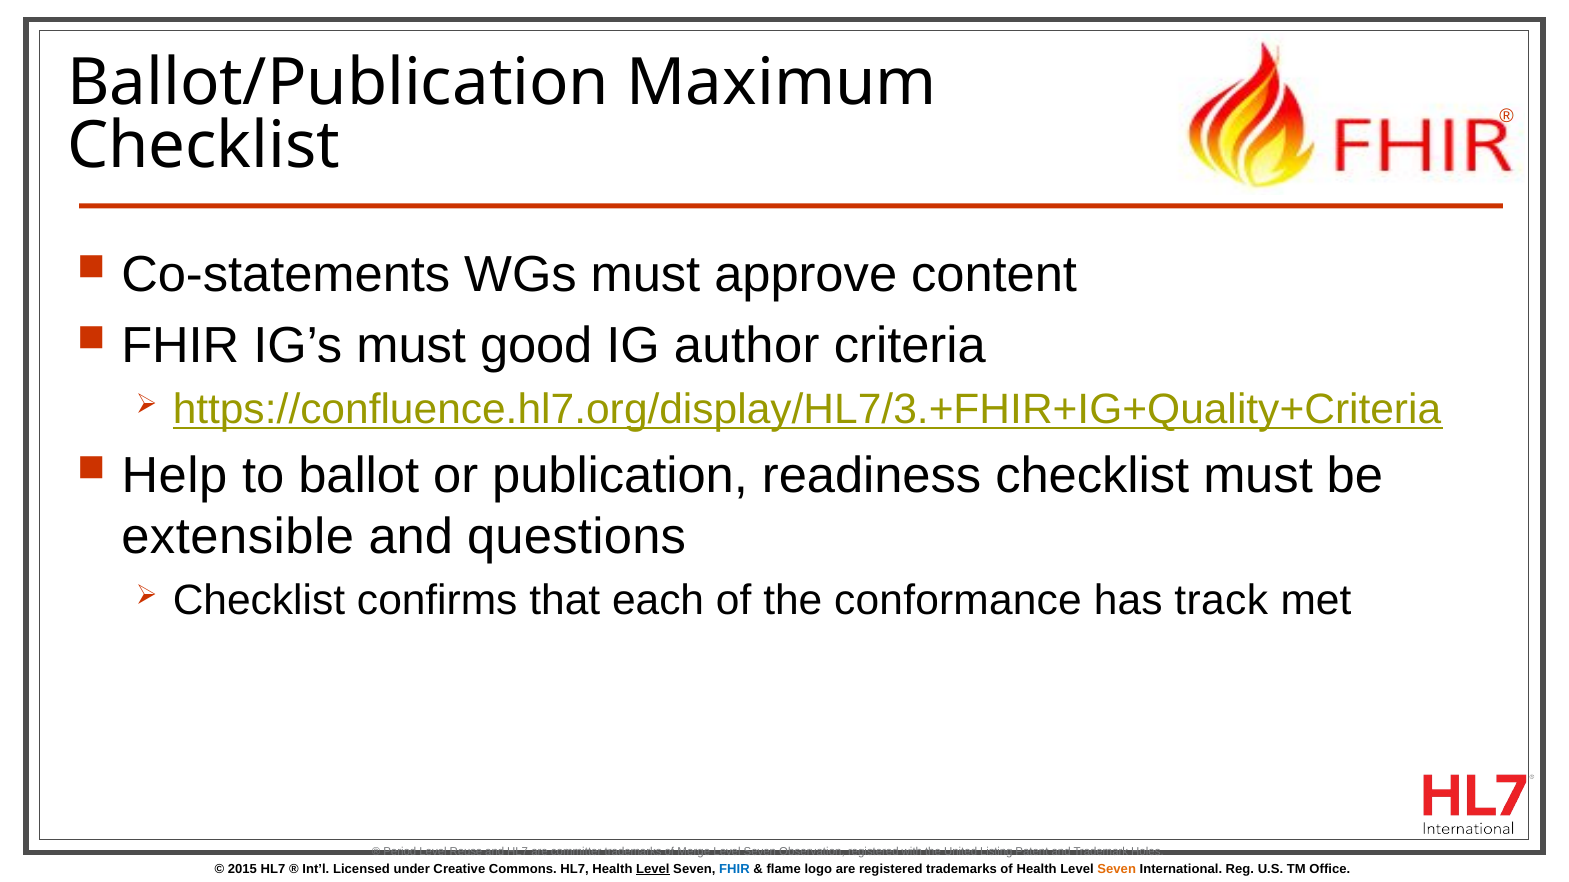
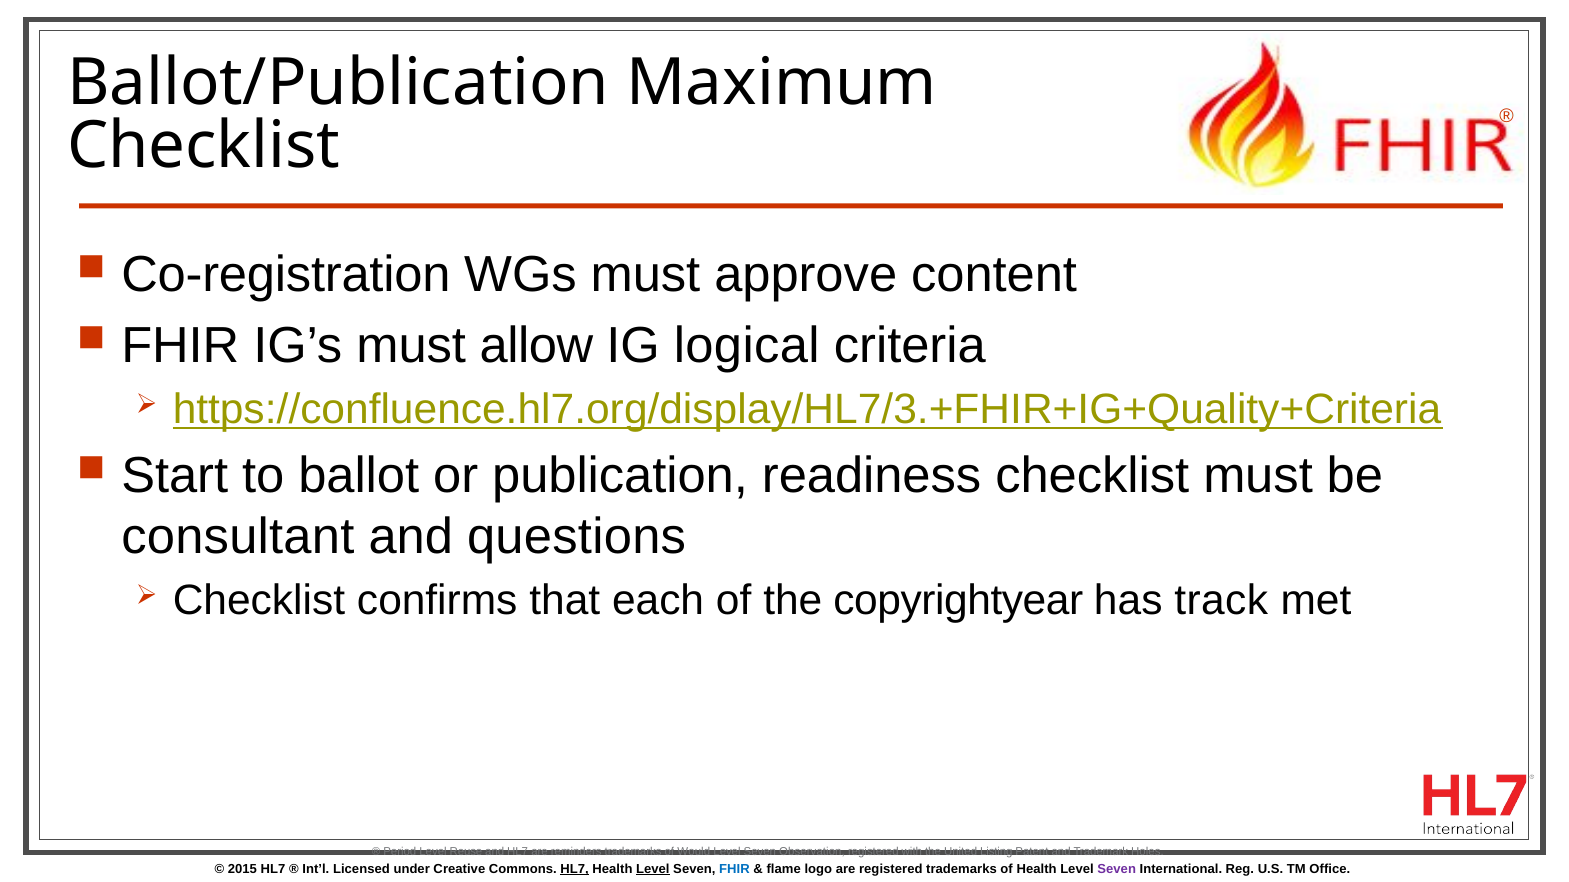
Co-statements: Co-statements -> Co-registration
good: good -> allow
author: author -> logical
Help: Help -> Start
extensible: extensible -> consultant
conformance: conformance -> copyrightyear
committer: committer -> reminders
Merge: Merge -> Would
HL7 at (575, 869) underline: none -> present
Seven at (1117, 869) colour: orange -> purple
